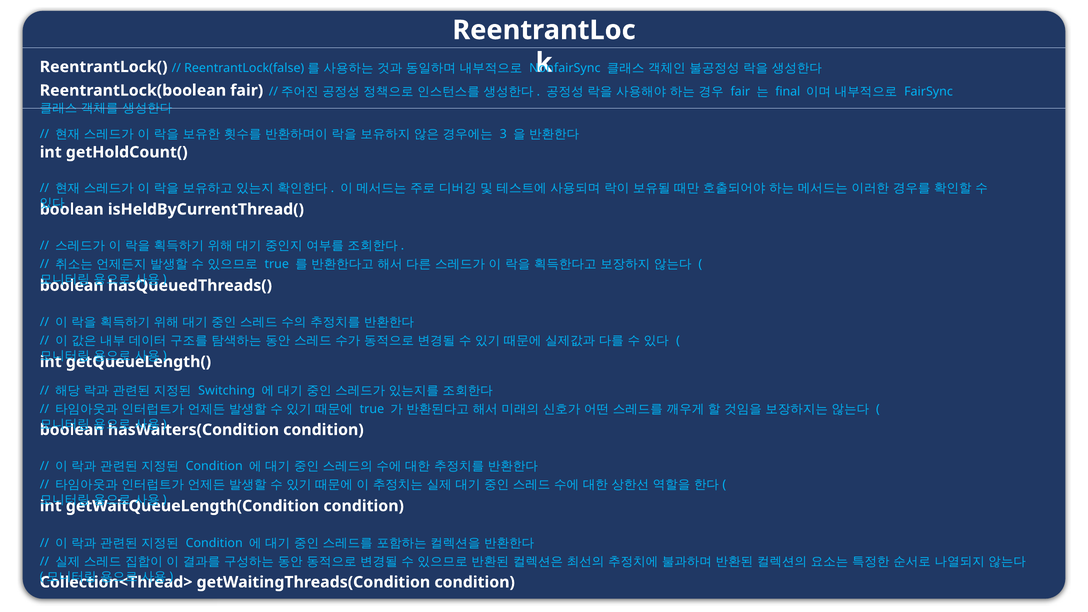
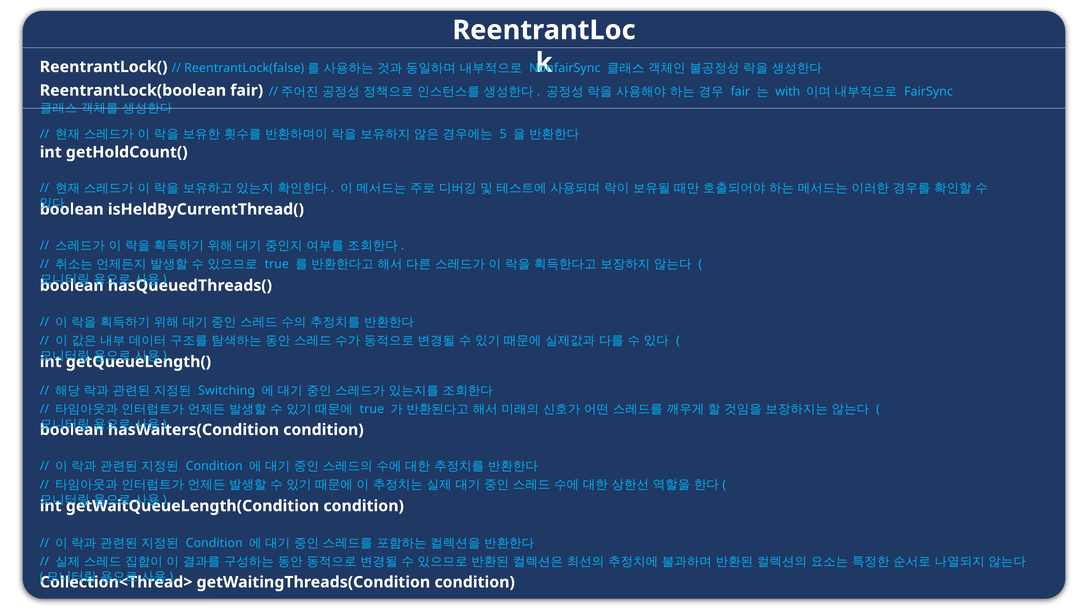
final: final -> with
3: 3 -> 5
